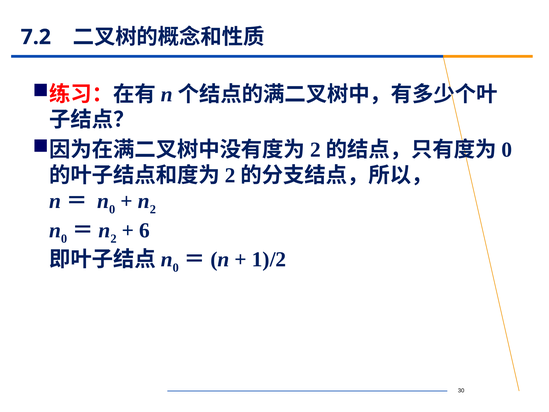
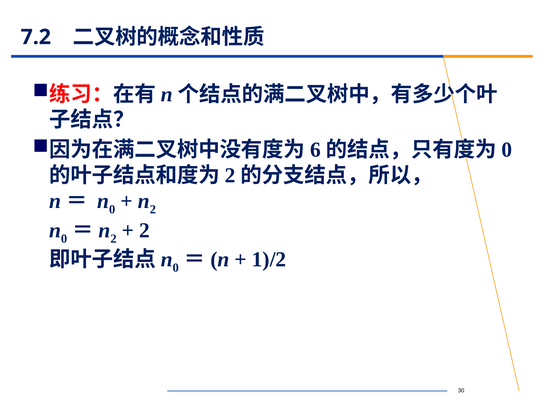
2 at (315, 150): 2 -> 6
6 at (145, 230): 6 -> 2
